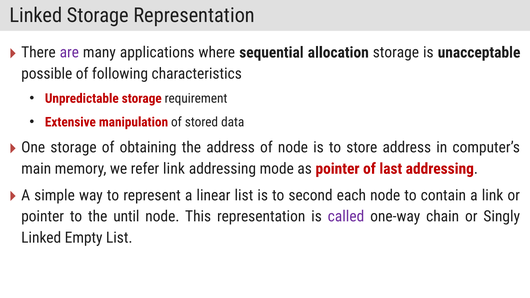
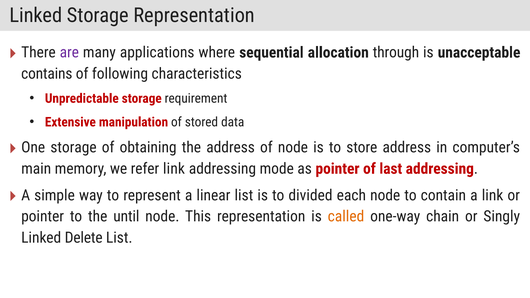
allocation storage: storage -> through
possible: possible -> contains
second: second -> divided
called colour: purple -> orange
Empty: Empty -> Delete
